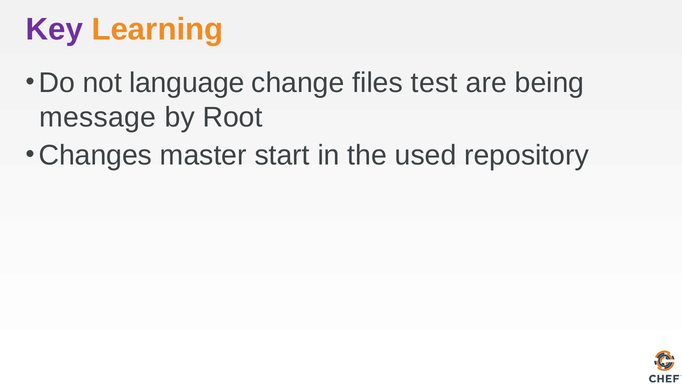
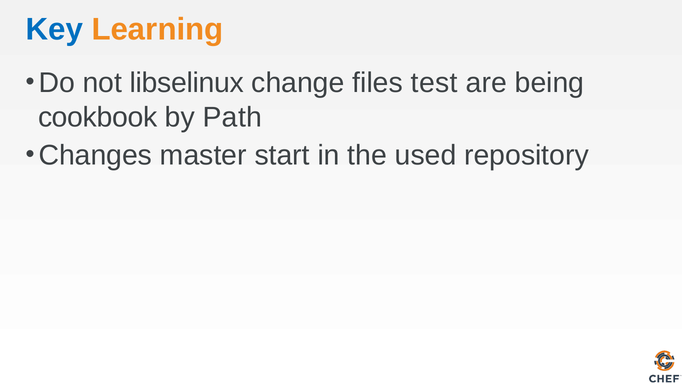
Key colour: purple -> blue
language: language -> libselinux
message: message -> cookbook
Root: Root -> Path
